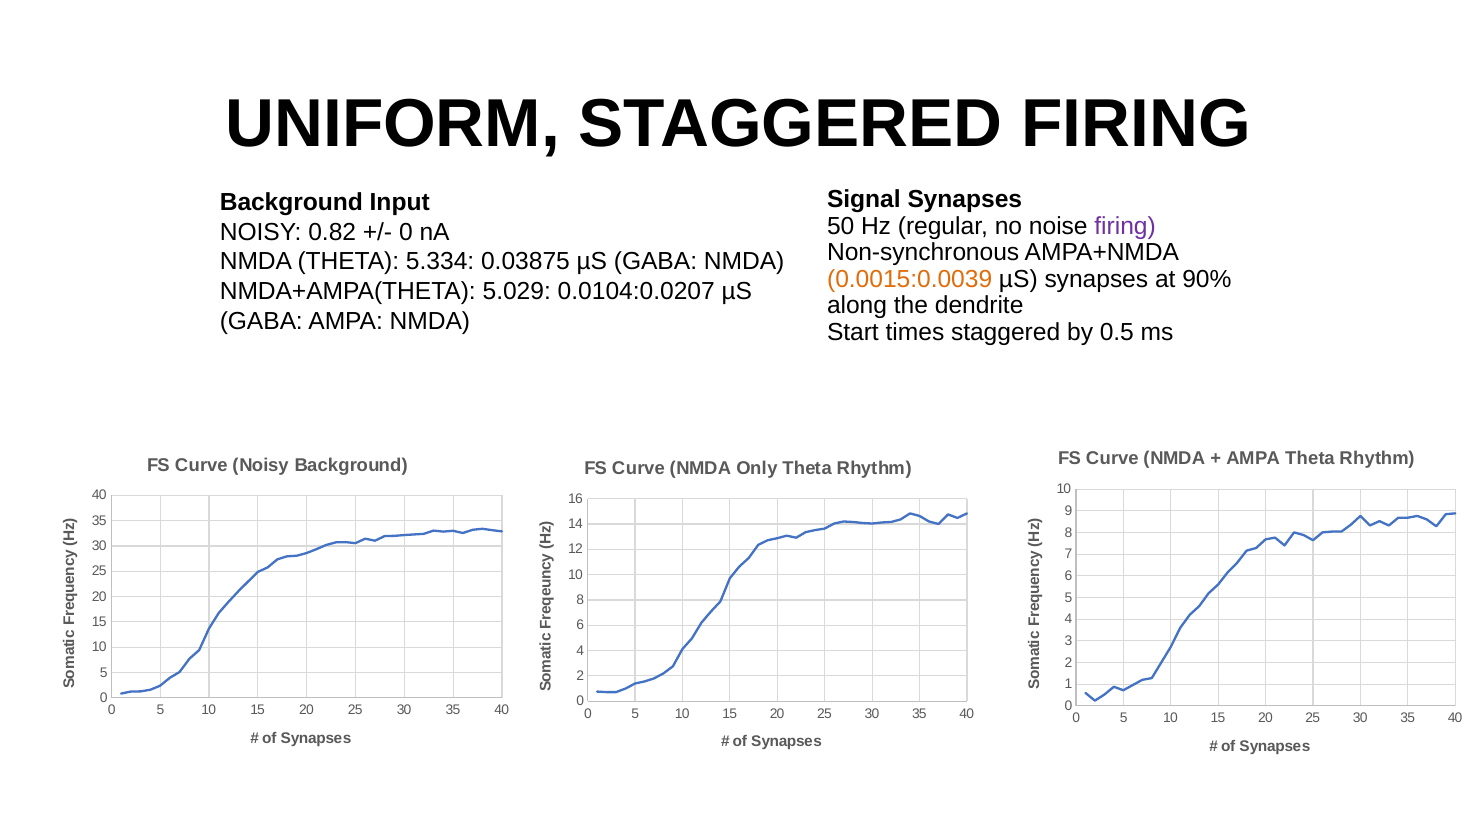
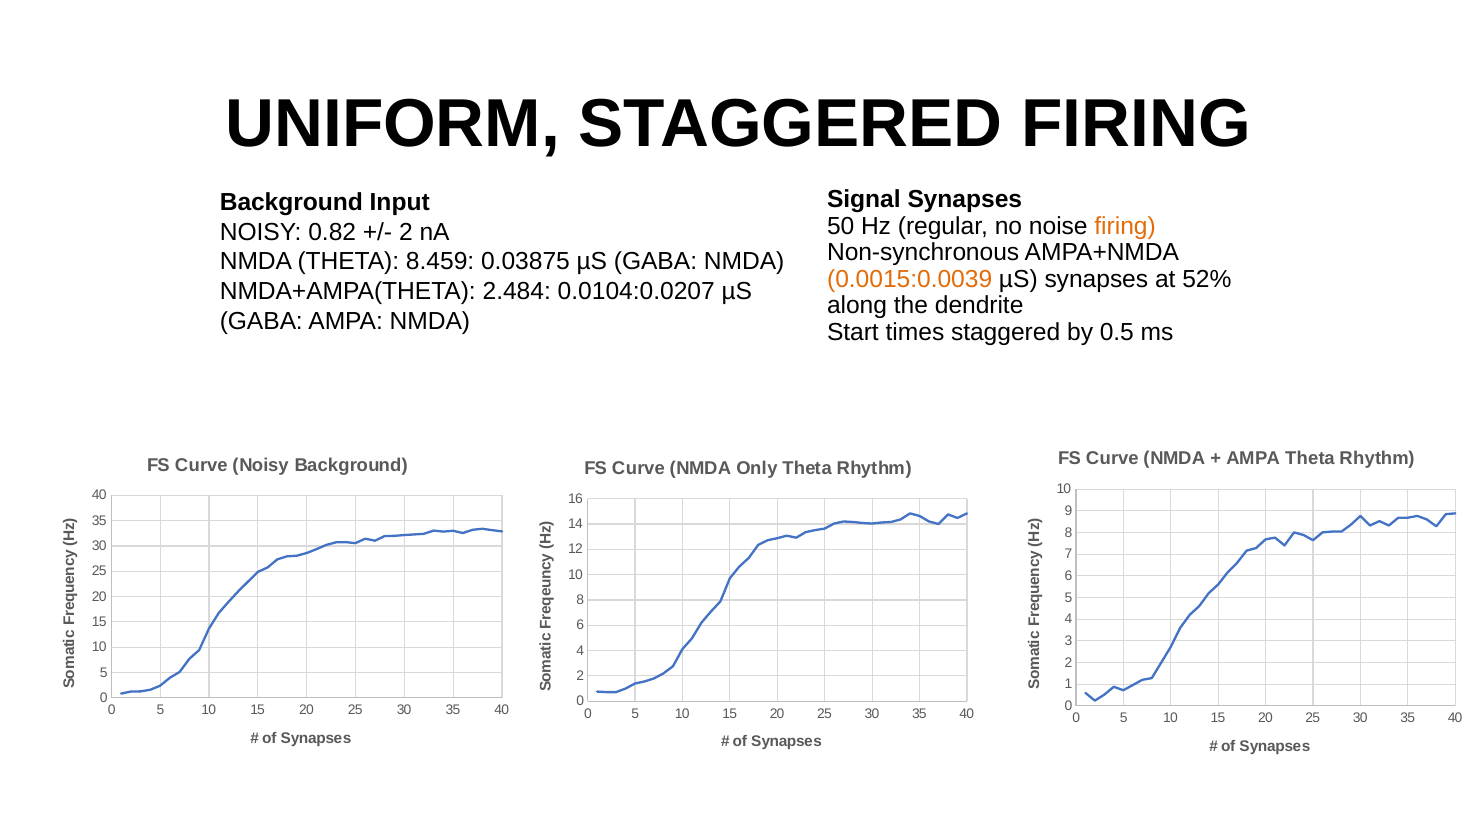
firing at (1125, 226) colour: purple -> orange
0 at (406, 232): 0 -> 2
5.334: 5.334 -> 8.459
90%: 90% -> 52%
5.029: 5.029 -> 2.484
